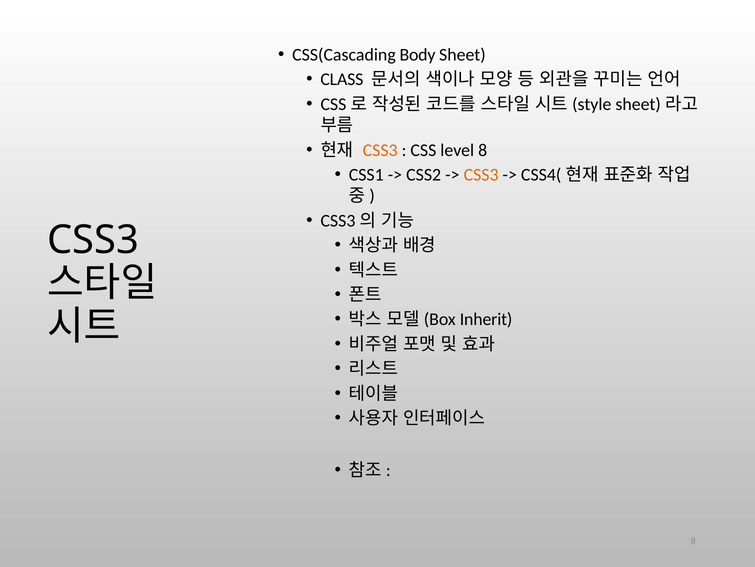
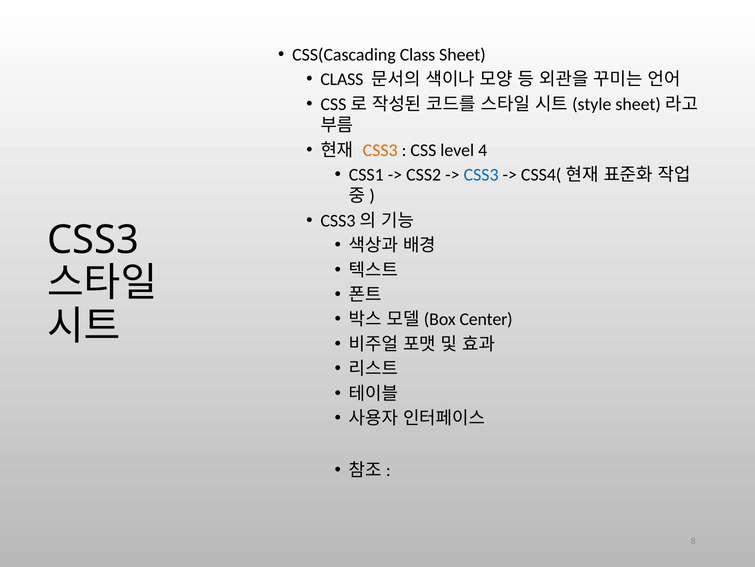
CSS(Cascading Body: Body -> Class
level 8: 8 -> 4
CSS3 at (481, 175) colour: orange -> blue
Inherit: Inherit -> Center
